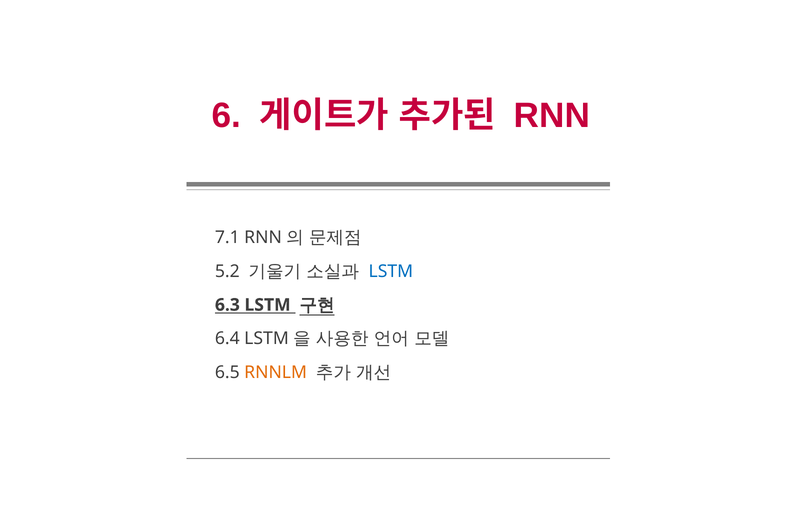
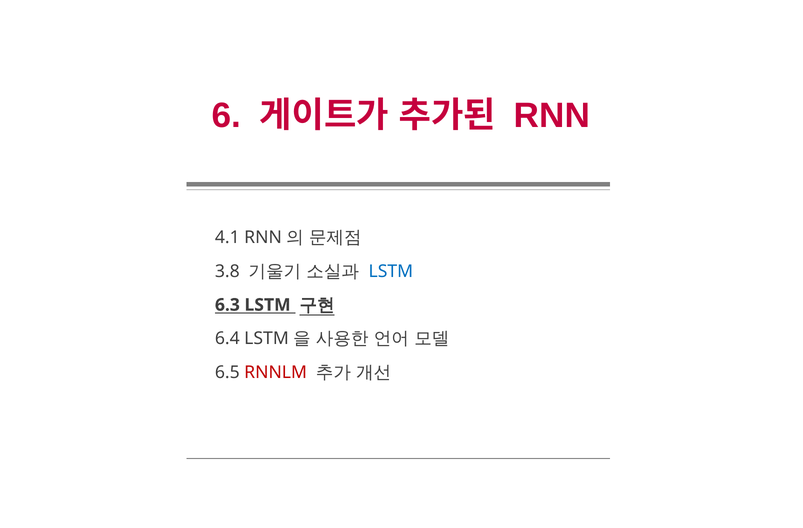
7.1: 7.1 -> 4.1
5.2: 5.2 -> 3.8
RNNLM colour: orange -> red
